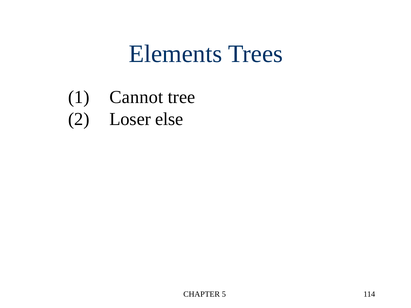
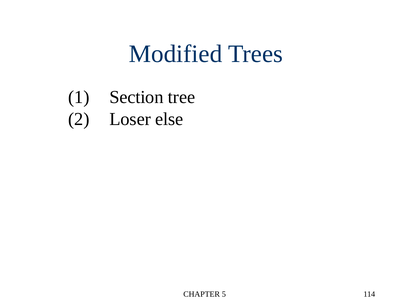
Elements: Elements -> Modified
Cannot: Cannot -> Section
